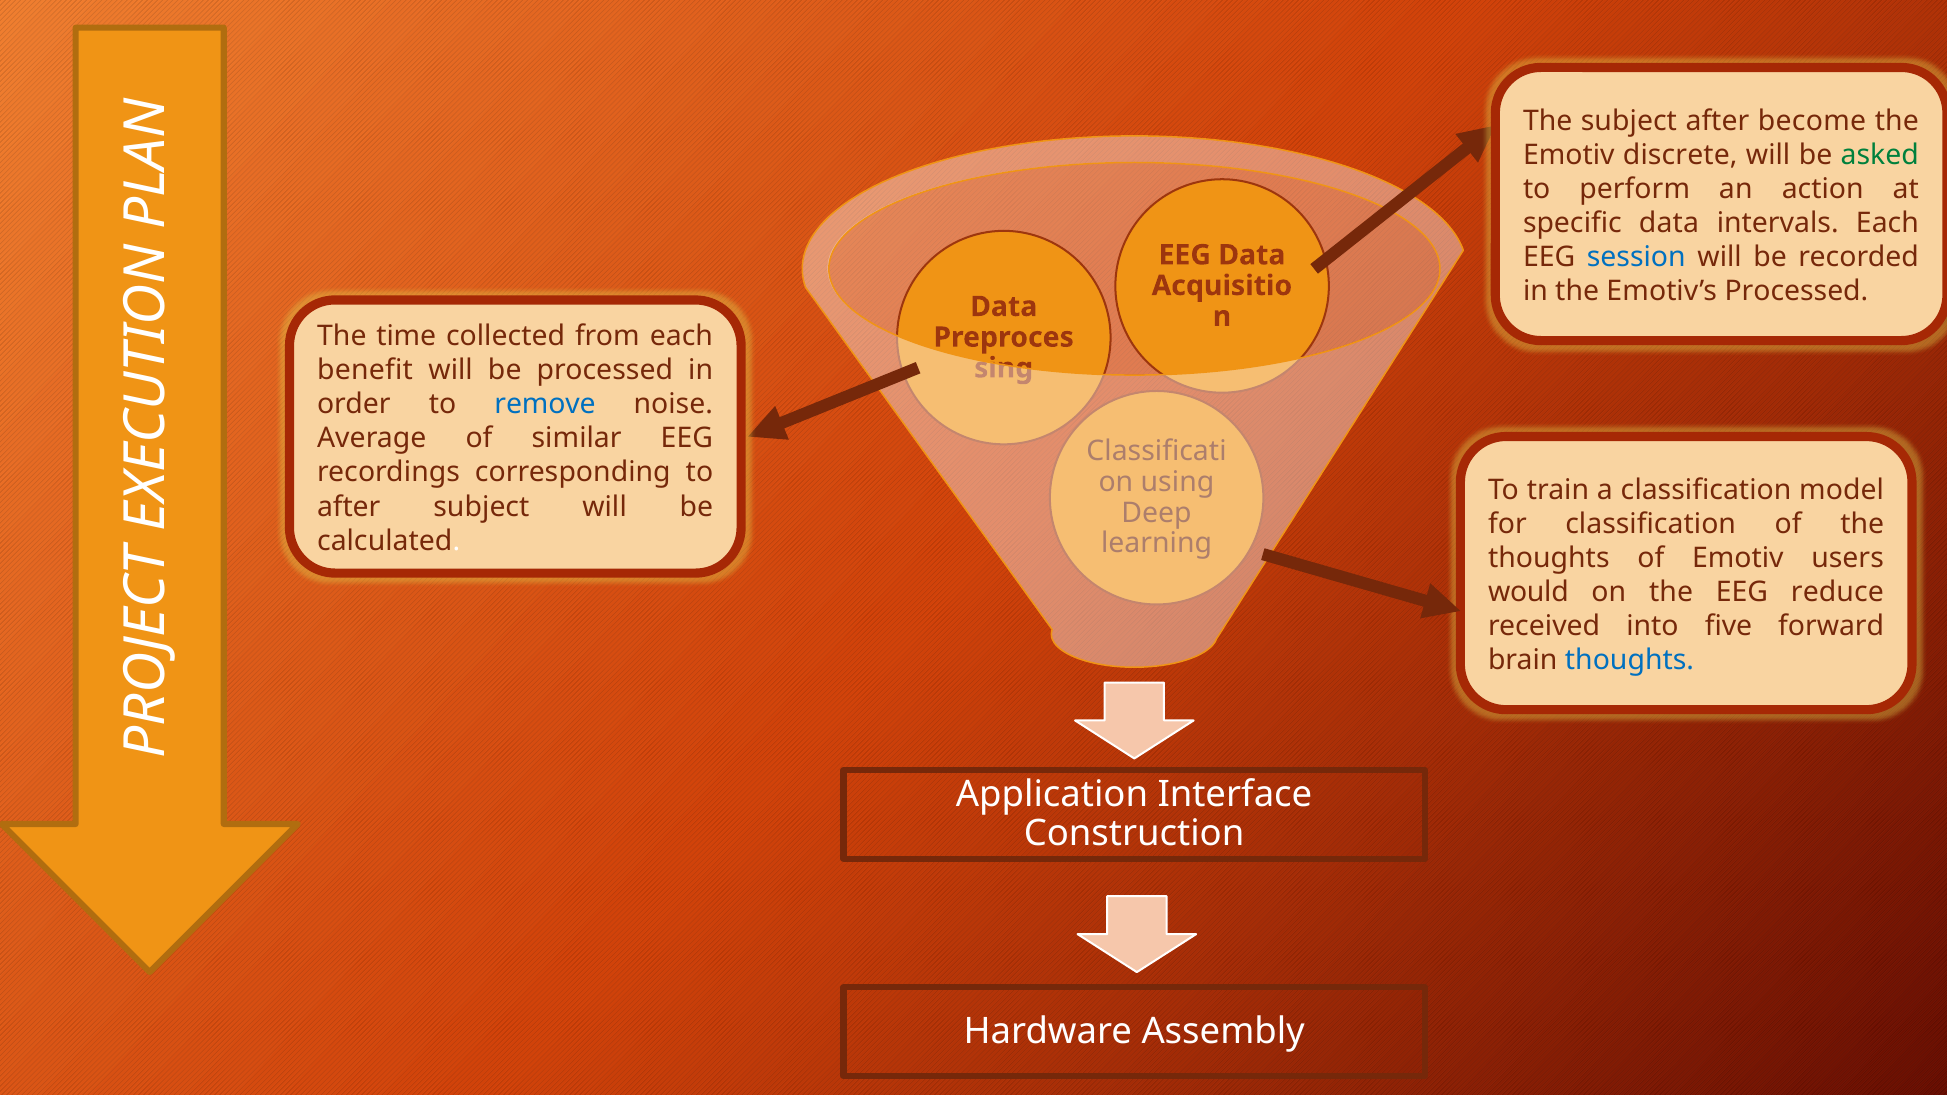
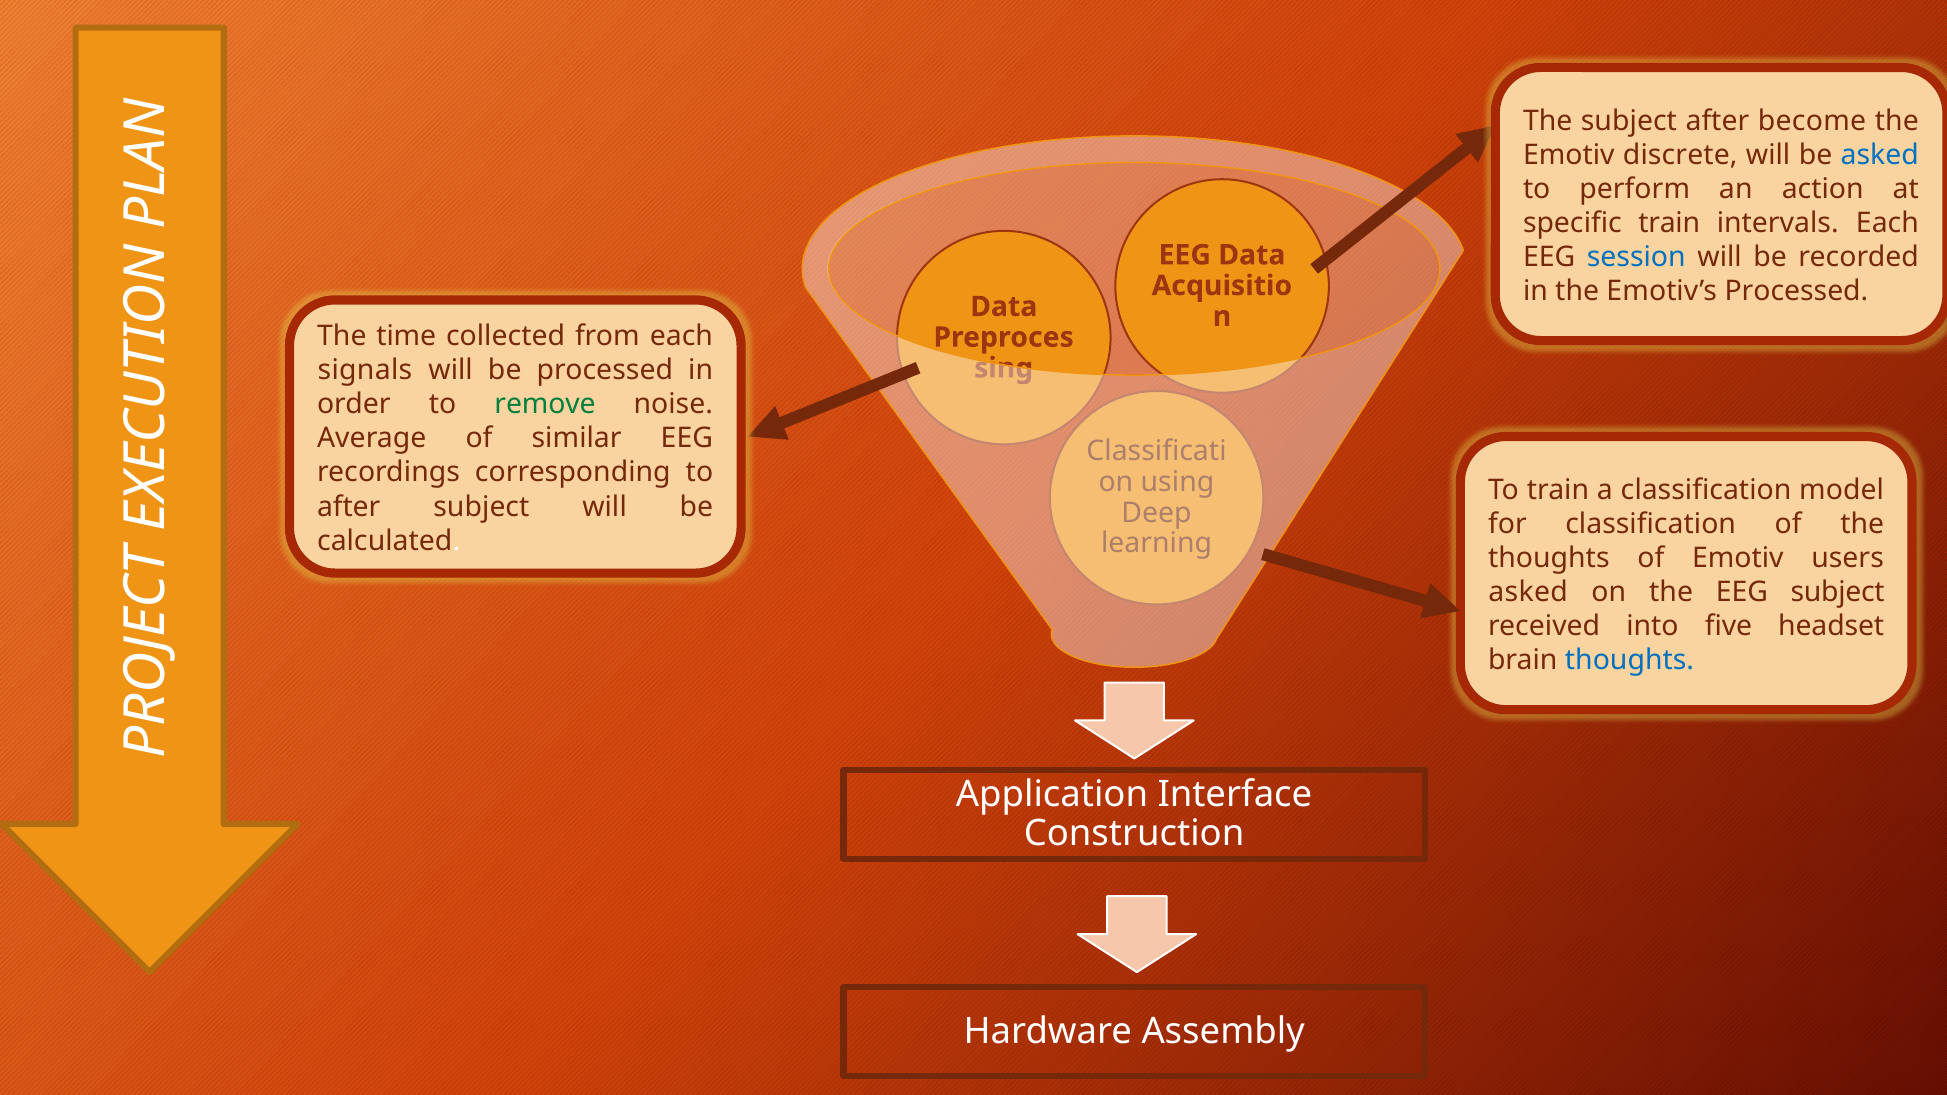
asked at (1880, 155) colour: green -> blue
specific data: data -> train
benefit: benefit -> signals
remove colour: blue -> green
would at (1528, 592): would -> asked
EEG reduce: reduce -> subject
forward: forward -> headset
